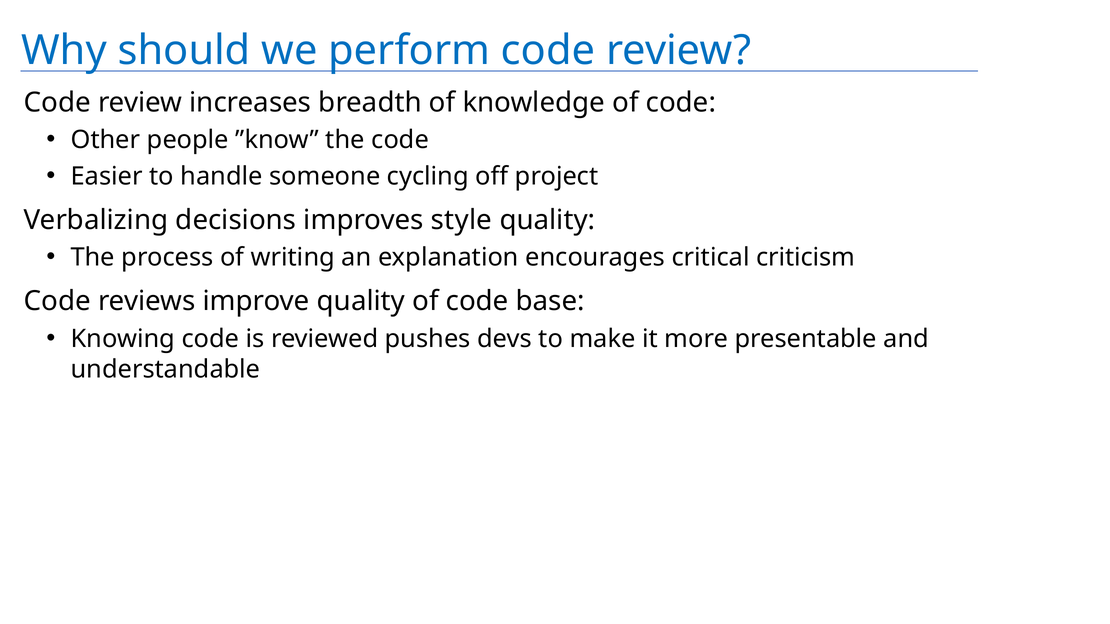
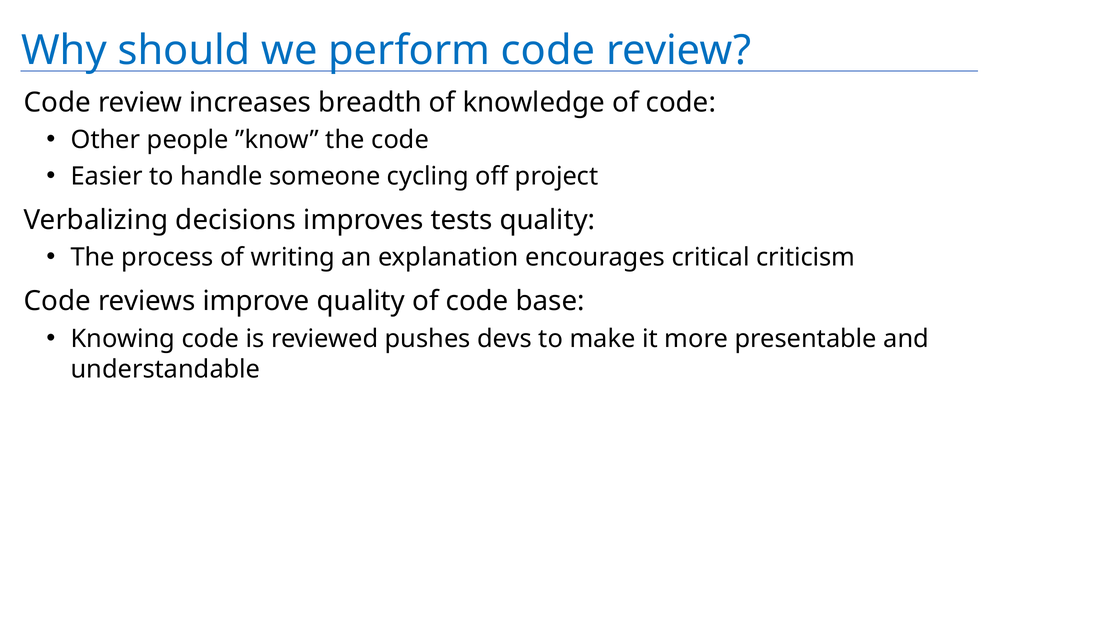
style: style -> tests
